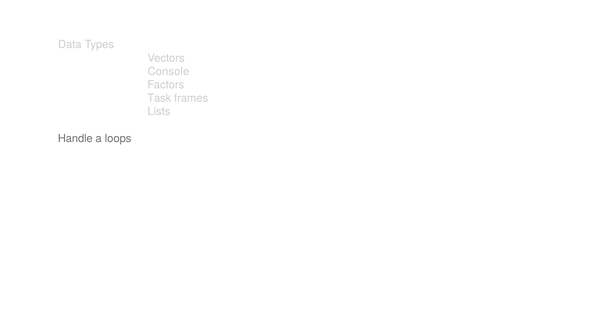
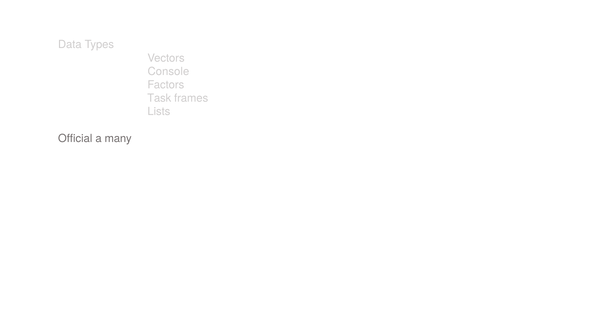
Handle: Handle -> Official
loops: loops -> many
